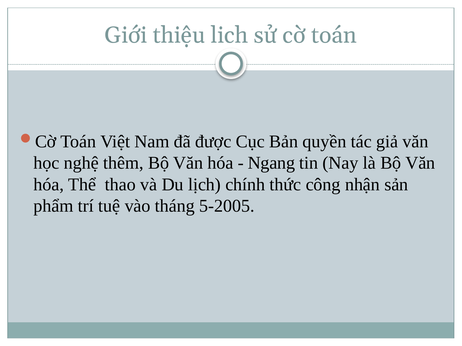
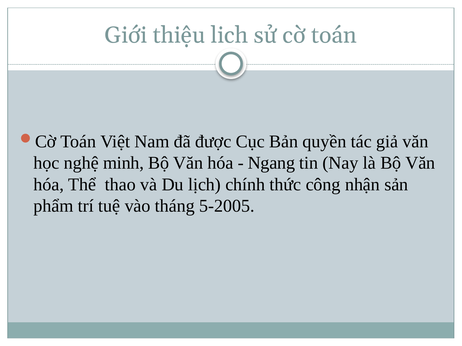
thêm: thêm -> minh
